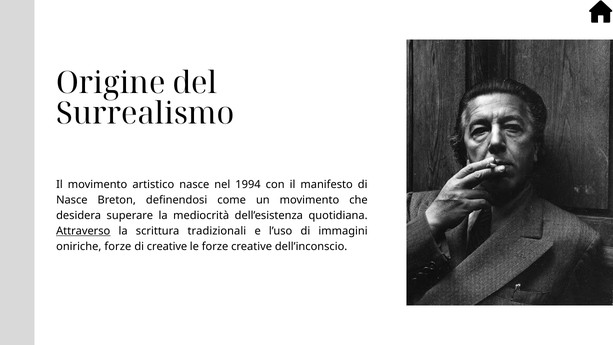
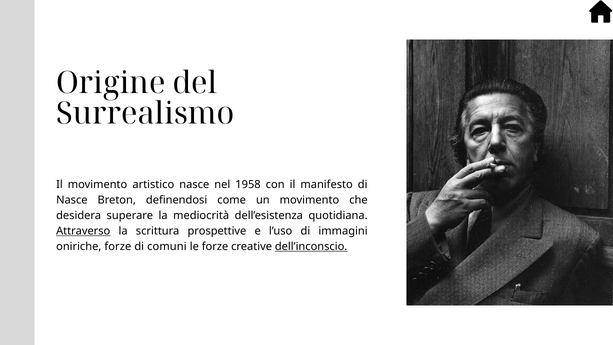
1994: 1994 -> 1958
tradizionali: tradizionali -> prospettive
di creative: creative -> comuni
dell’inconscio underline: none -> present
